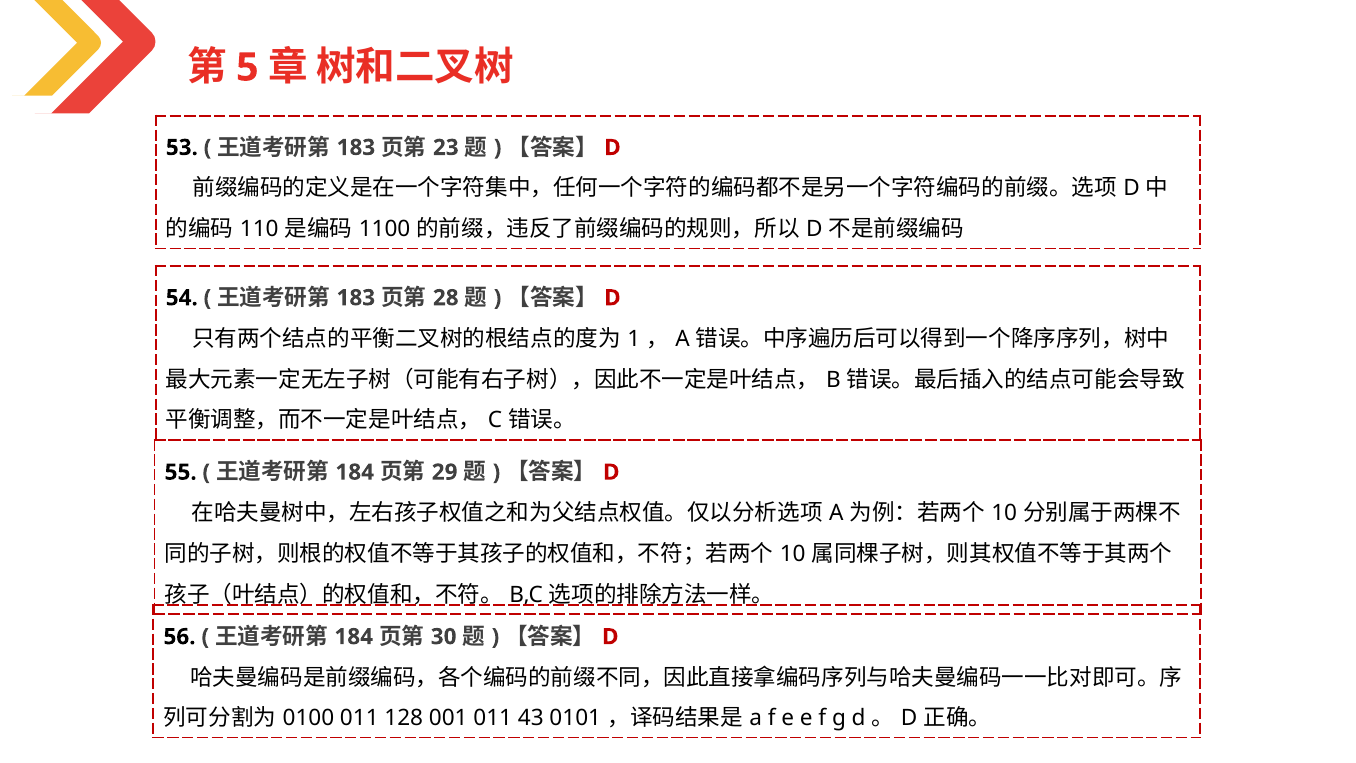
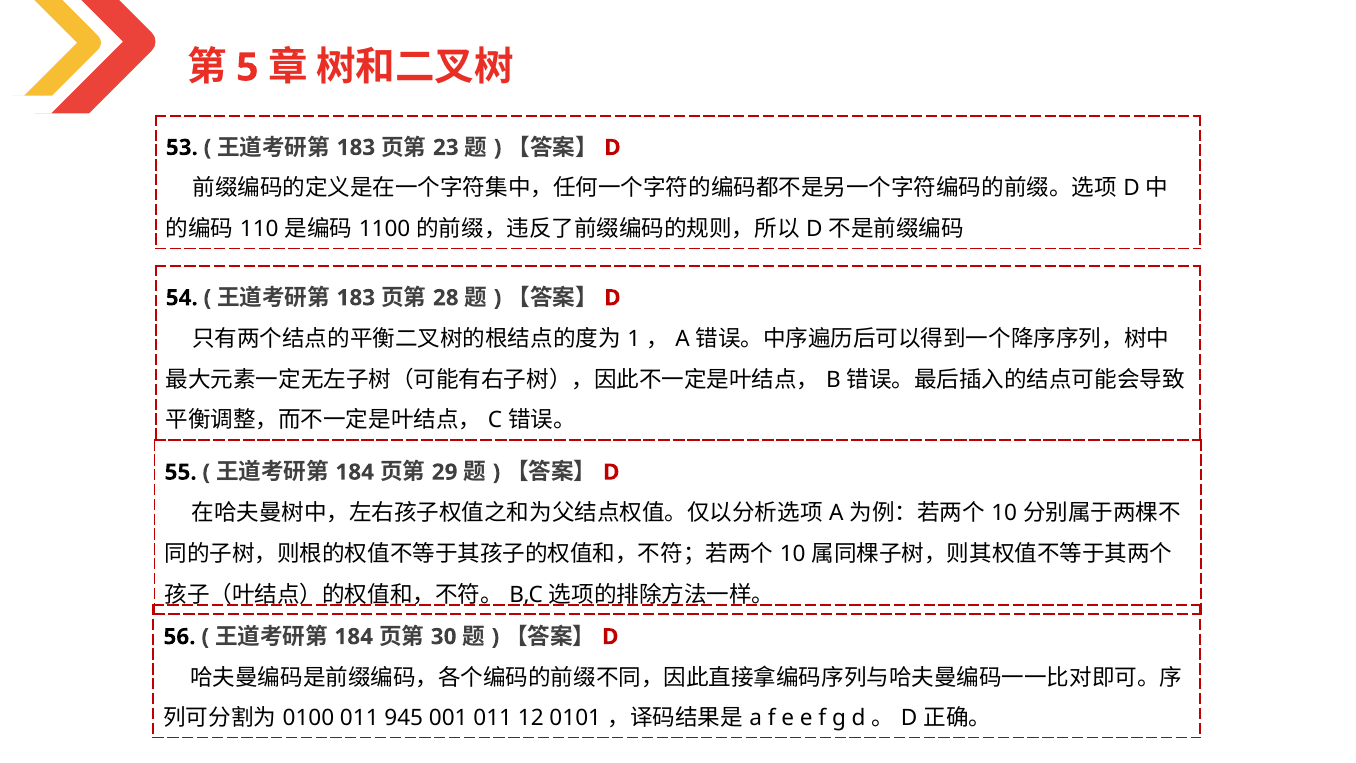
128: 128 -> 945
43: 43 -> 12
